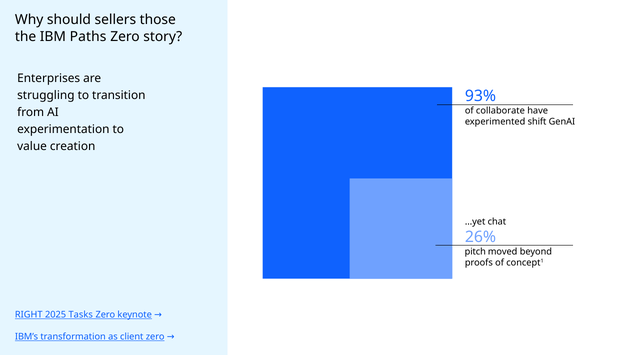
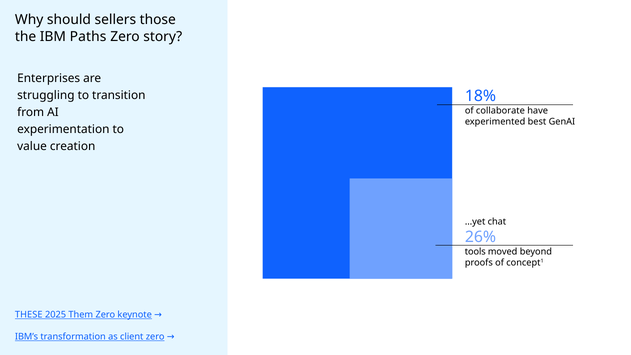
93%: 93% -> 18%
shift: shift -> best
pitch: pitch -> tools
RIGHT: RIGHT -> THESE
Tasks: Tasks -> Them
